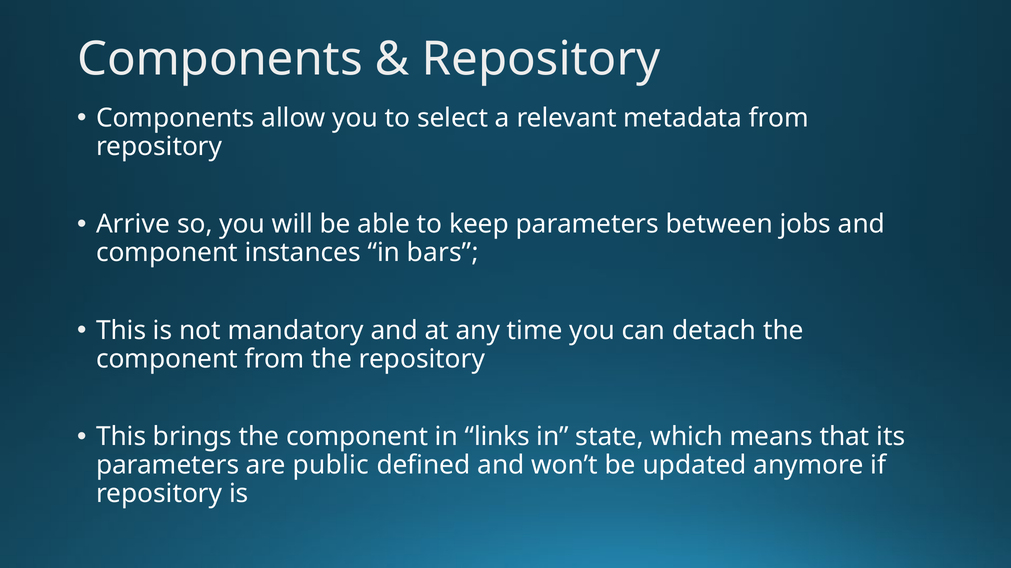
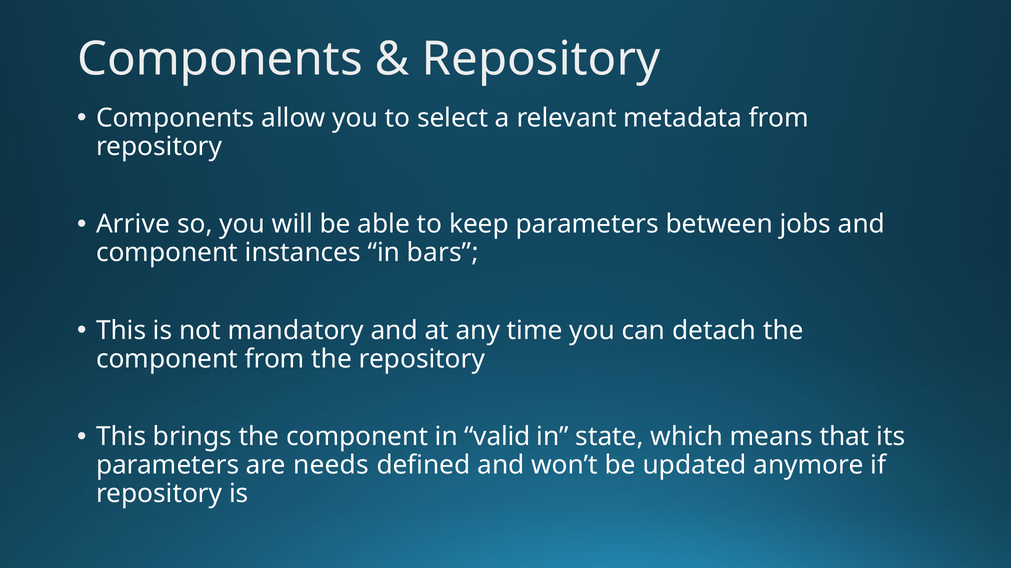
links: links -> valid
public: public -> needs
